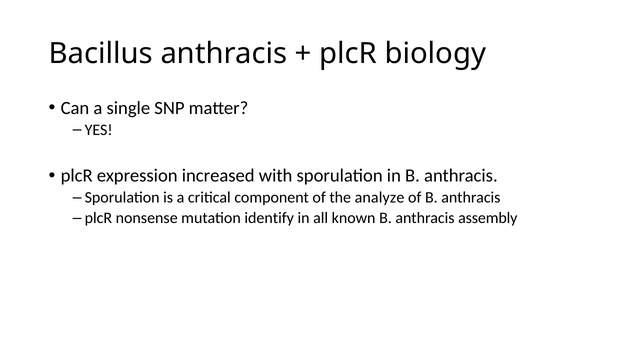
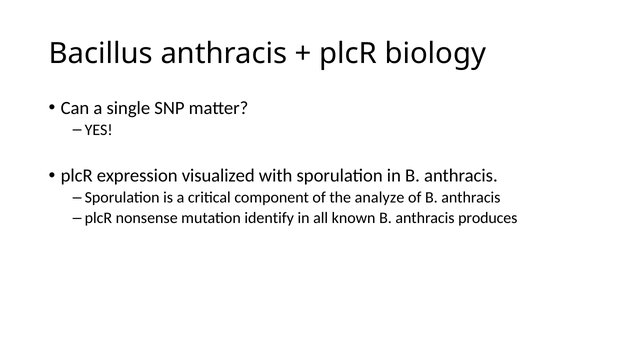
increased: increased -> visualized
assembly: assembly -> produces
